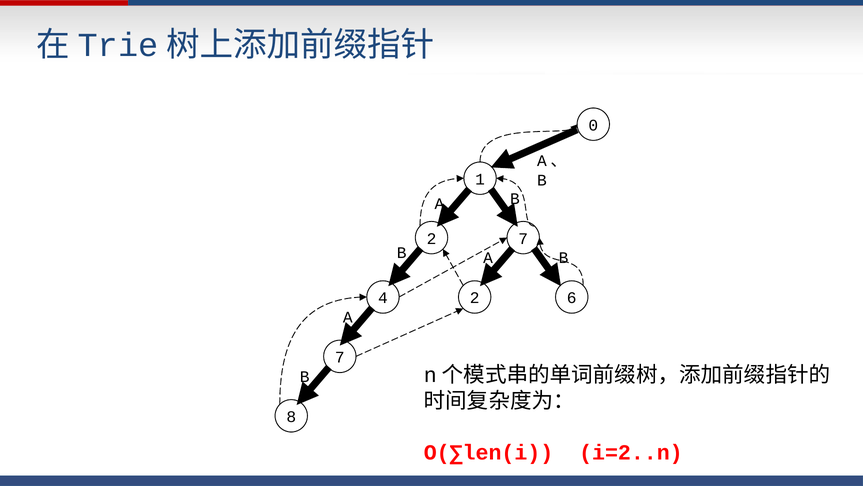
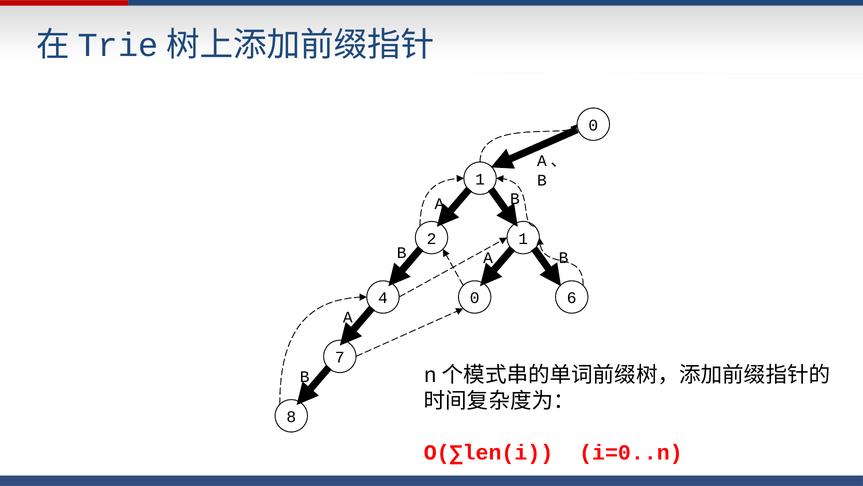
7 at (523, 238): 7 -> 1
4 2: 2 -> 0
i=2..n: i=2..n -> i=0..n
